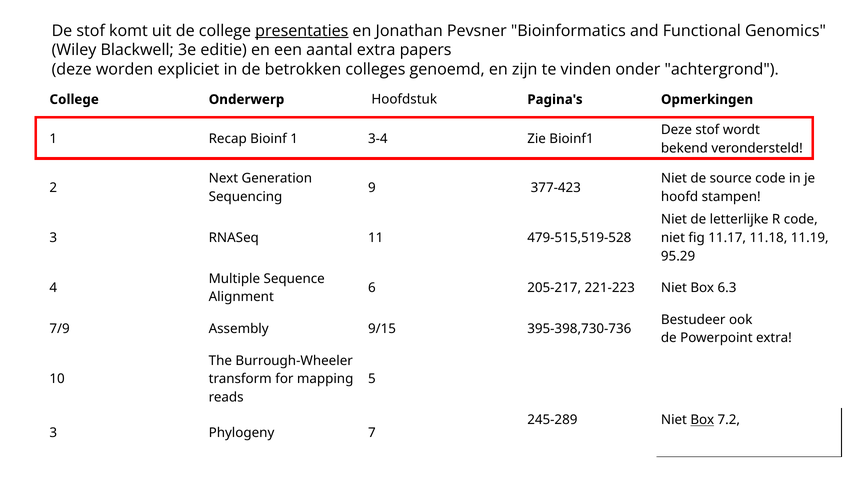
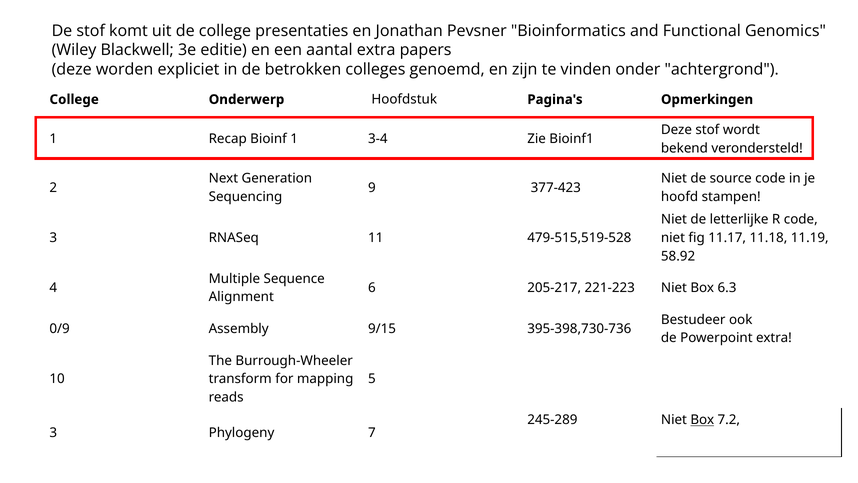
presentaties underline: present -> none
95.29: 95.29 -> 58.92
7/9: 7/9 -> 0/9
